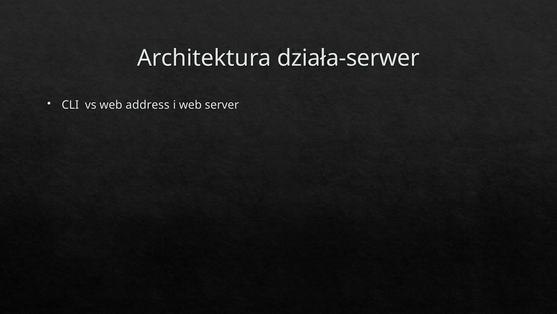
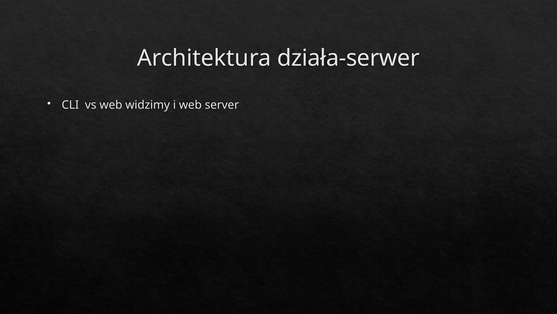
address: address -> widzimy
